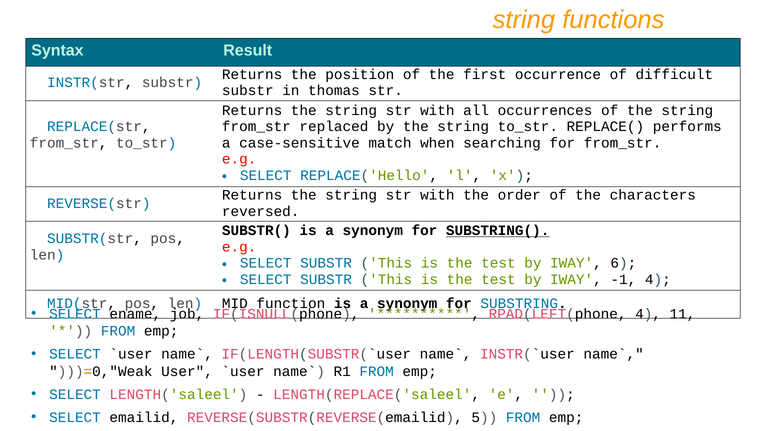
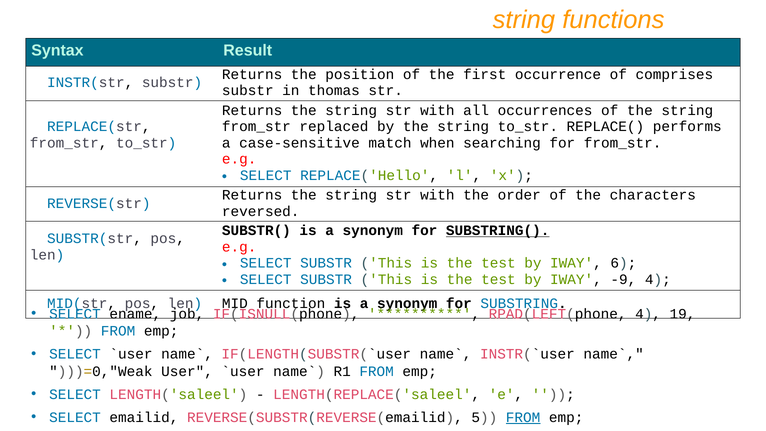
difficult: difficult -> comprises
-1: -1 -> -9
11: 11 -> 19
FROM at (523, 417) underline: none -> present
